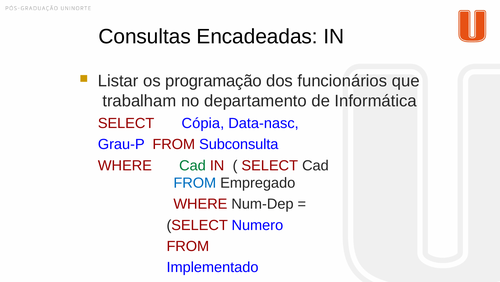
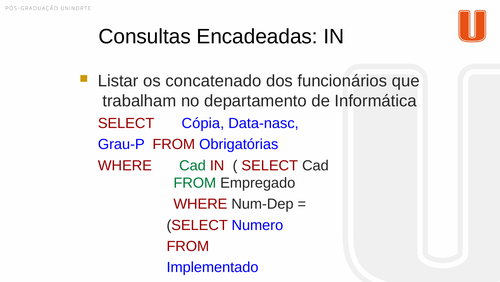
programação: programação -> concatenado
Subconsulta: Subconsulta -> Obrigatórias
FROM at (195, 183) colour: blue -> green
